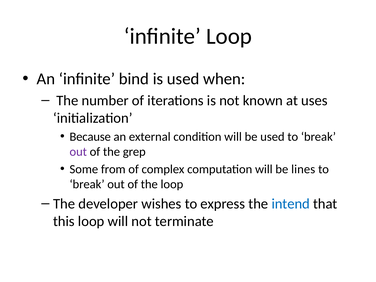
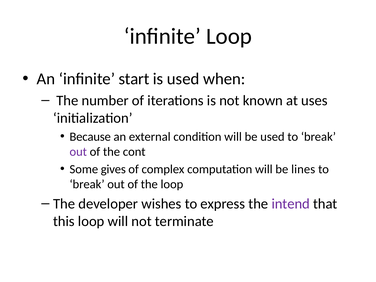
bind: bind -> start
grep: grep -> cont
from: from -> gives
intend colour: blue -> purple
